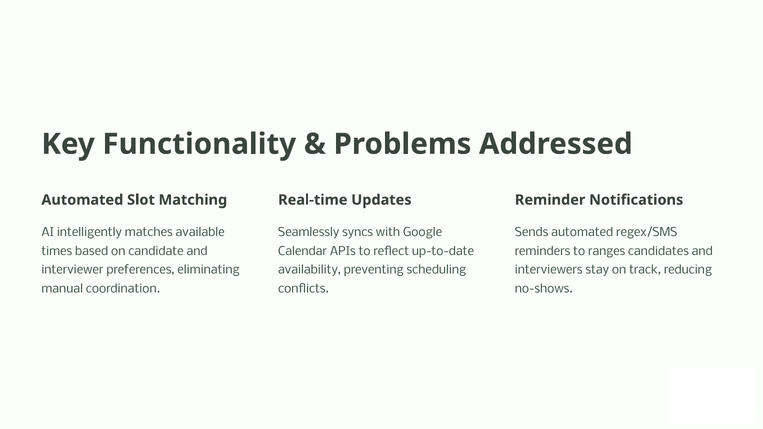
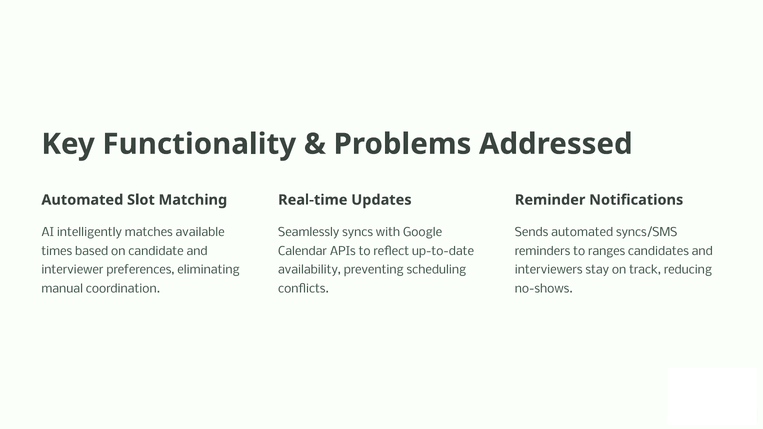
regex/SMS: regex/SMS -> syncs/SMS
